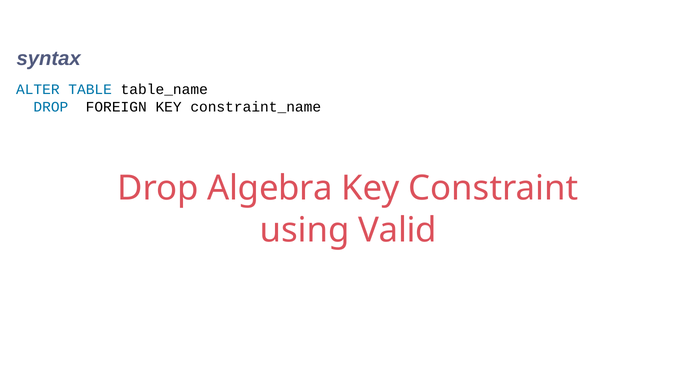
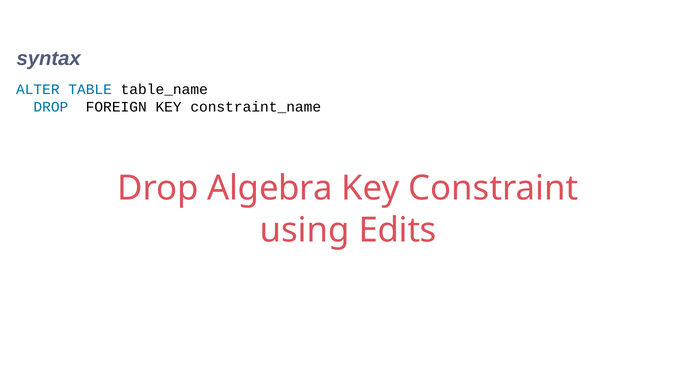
Valid: Valid -> Edits
